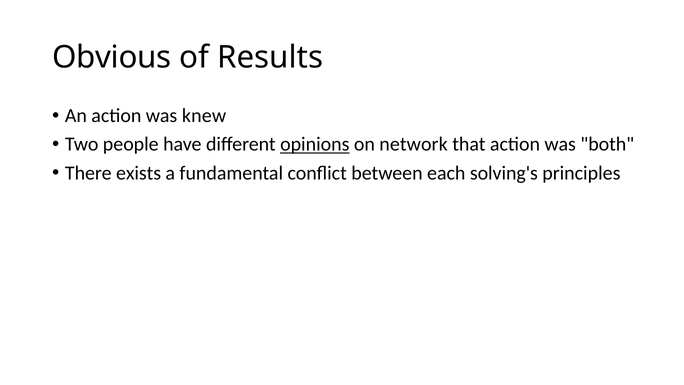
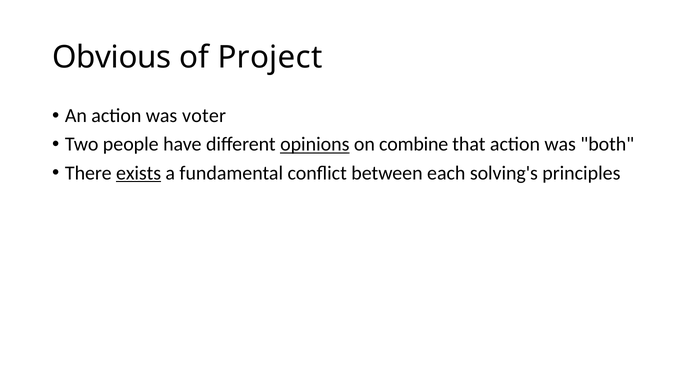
Results: Results -> Project
knew: knew -> voter
network: network -> combine
exists underline: none -> present
